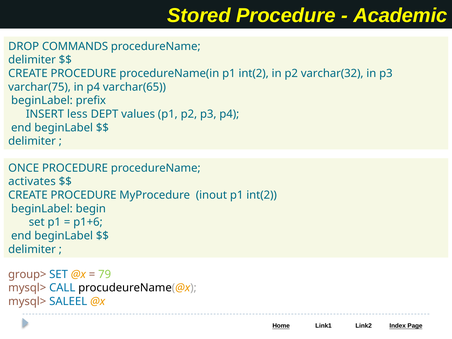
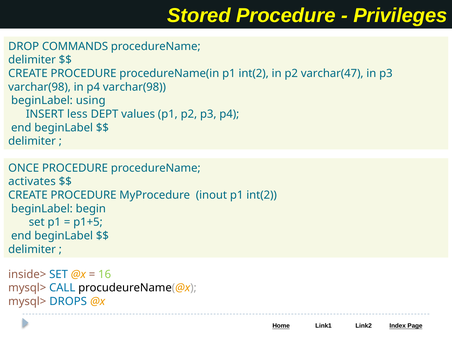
Academic: Academic -> Privileges
varchar(32: varchar(32 -> varchar(47
varchar(75 at (40, 87): varchar(75 -> varchar(98
p4 varchar(65: varchar(65 -> varchar(98
prefix: prefix -> using
p1+6: p1+6 -> p1+5
group>: group> -> inside>
79: 79 -> 16
SALEEL: SALEEL -> DROPS
